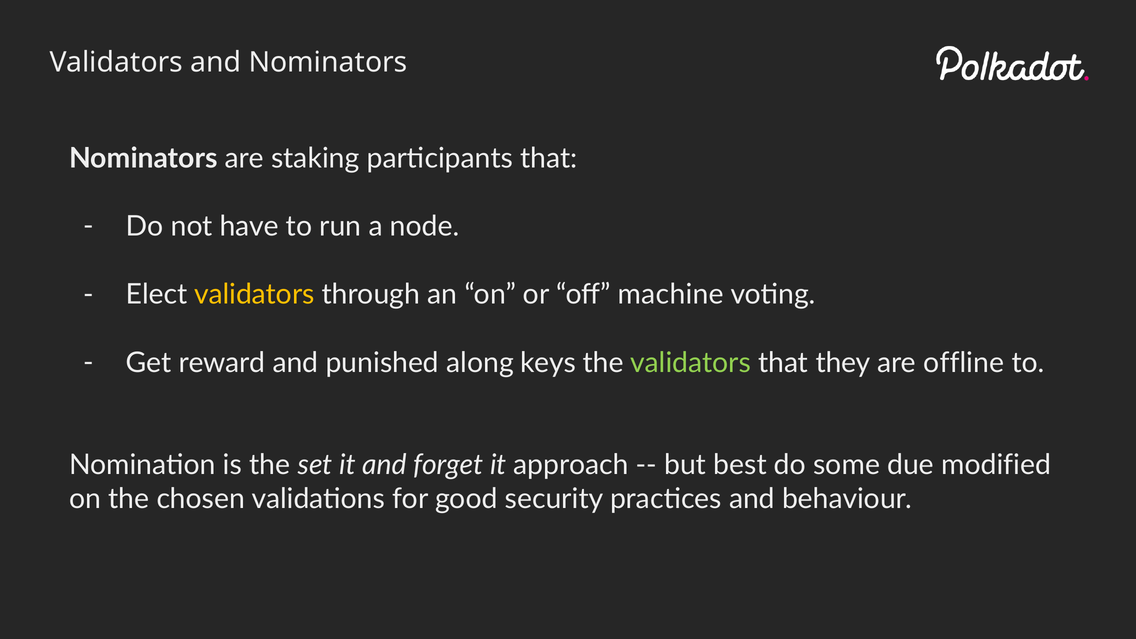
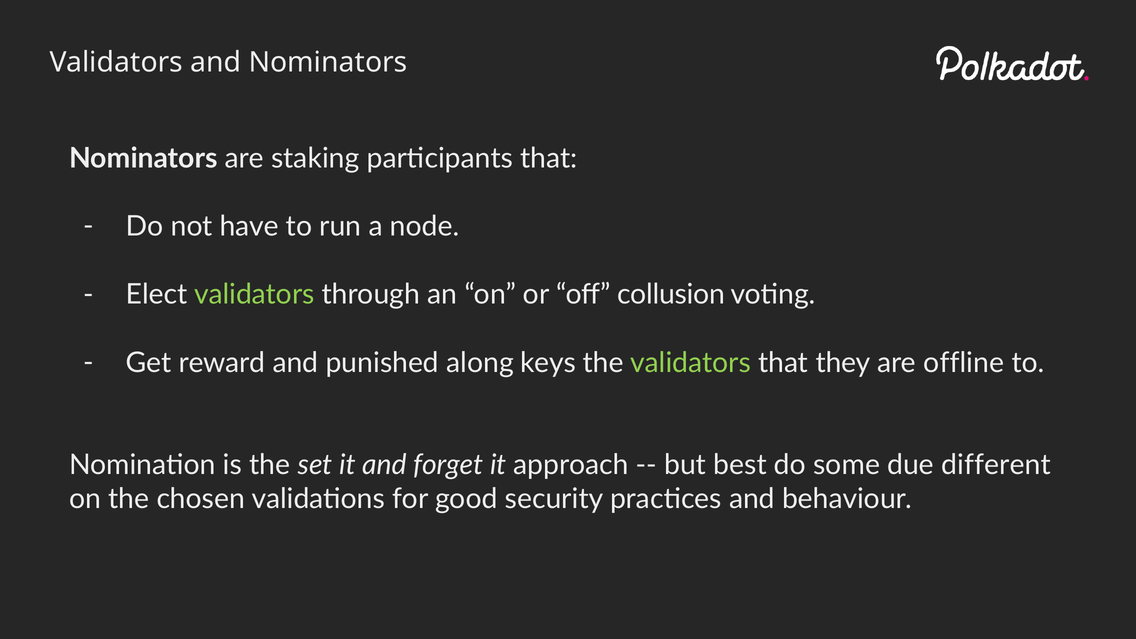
validators at (254, 295) colour: yellow -> light green
machine: machine -> collusion
modified: modified -> different
